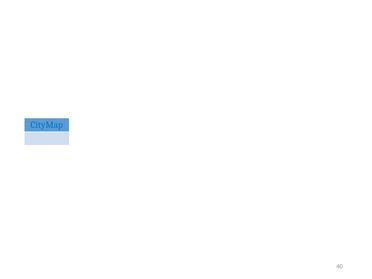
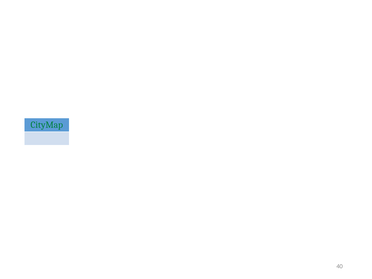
CityMap colour: blue -> green
